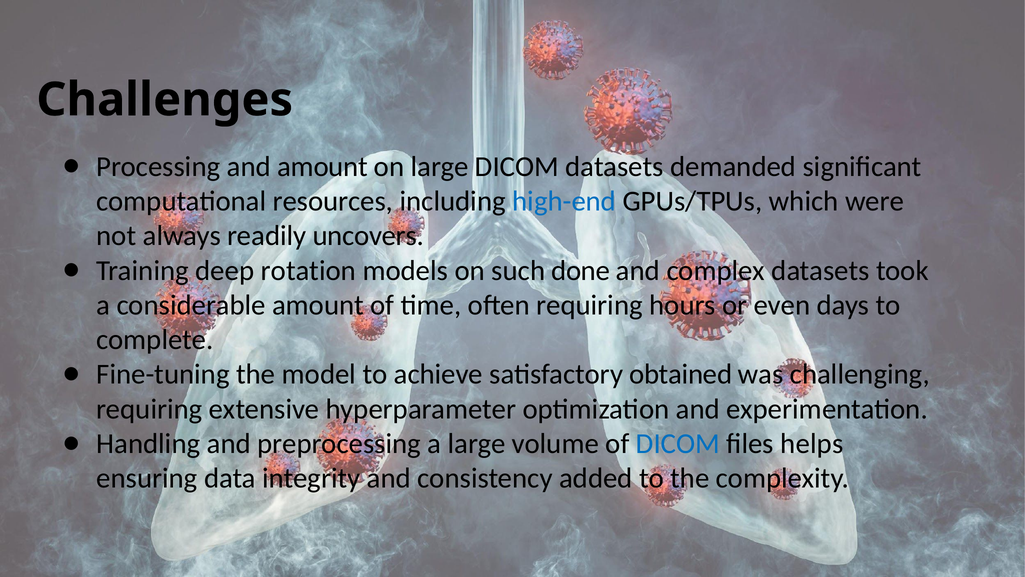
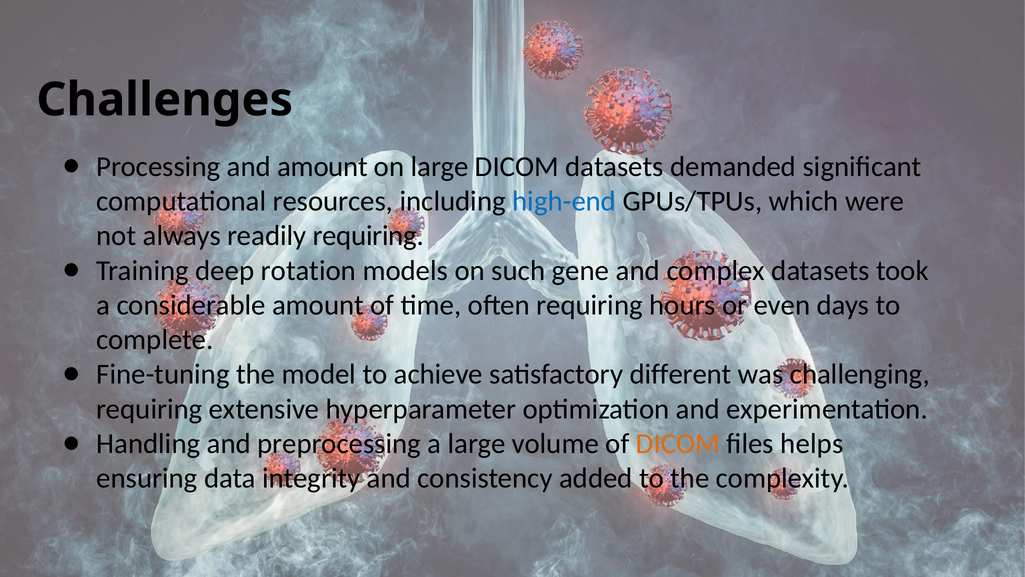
readily uncovers: uncovers -> requiring
done: done -> gene
obtained: obtained -> different
DICOM at (678, 443) colour: blue -> orange
